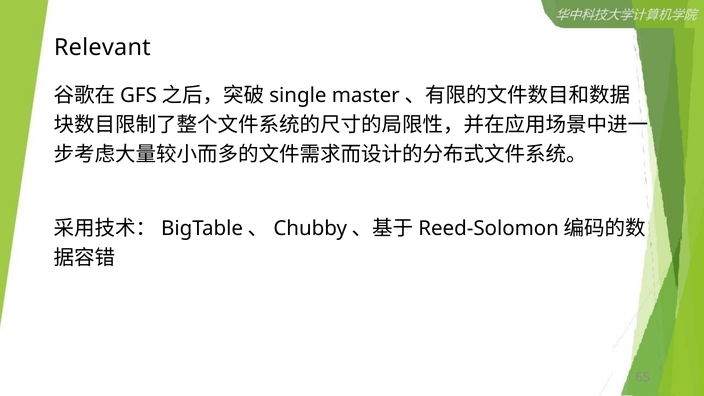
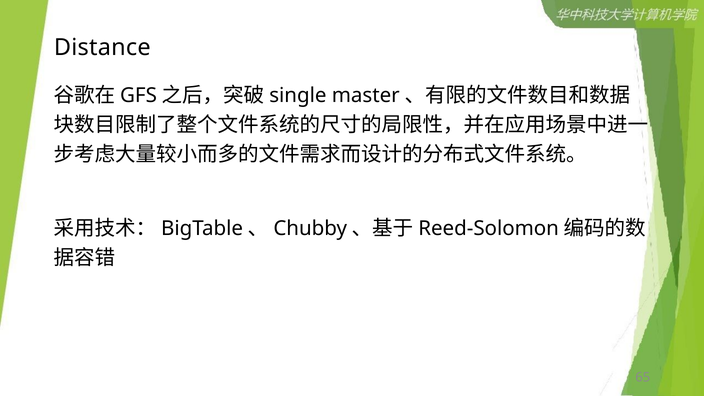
Relevant: Relevant -> Distance
